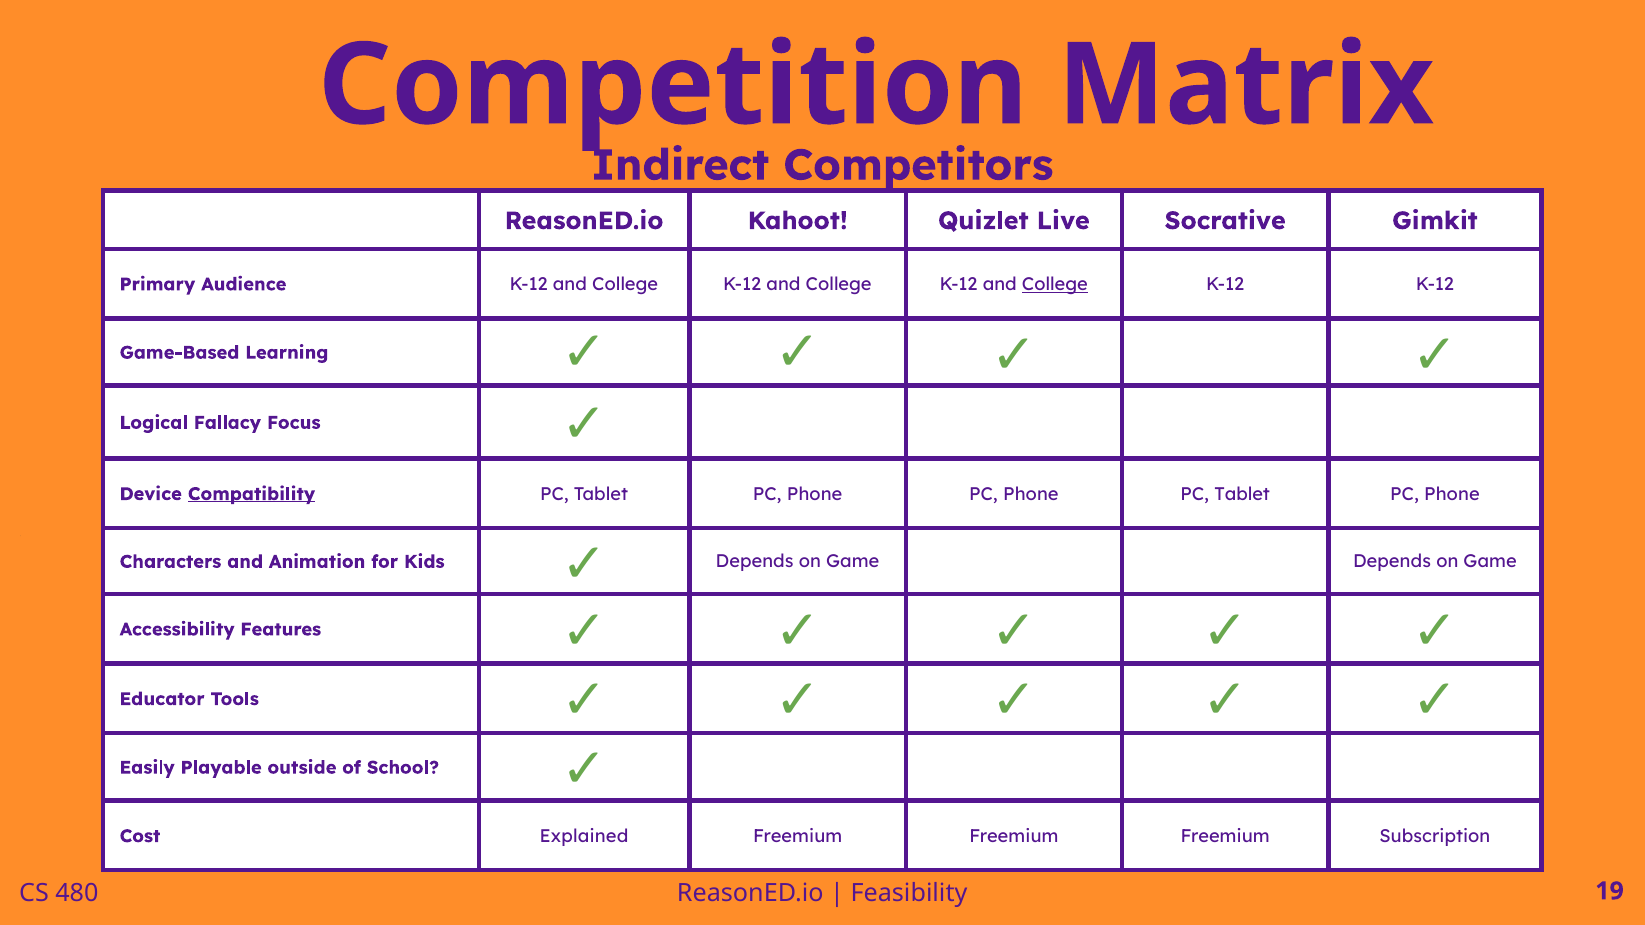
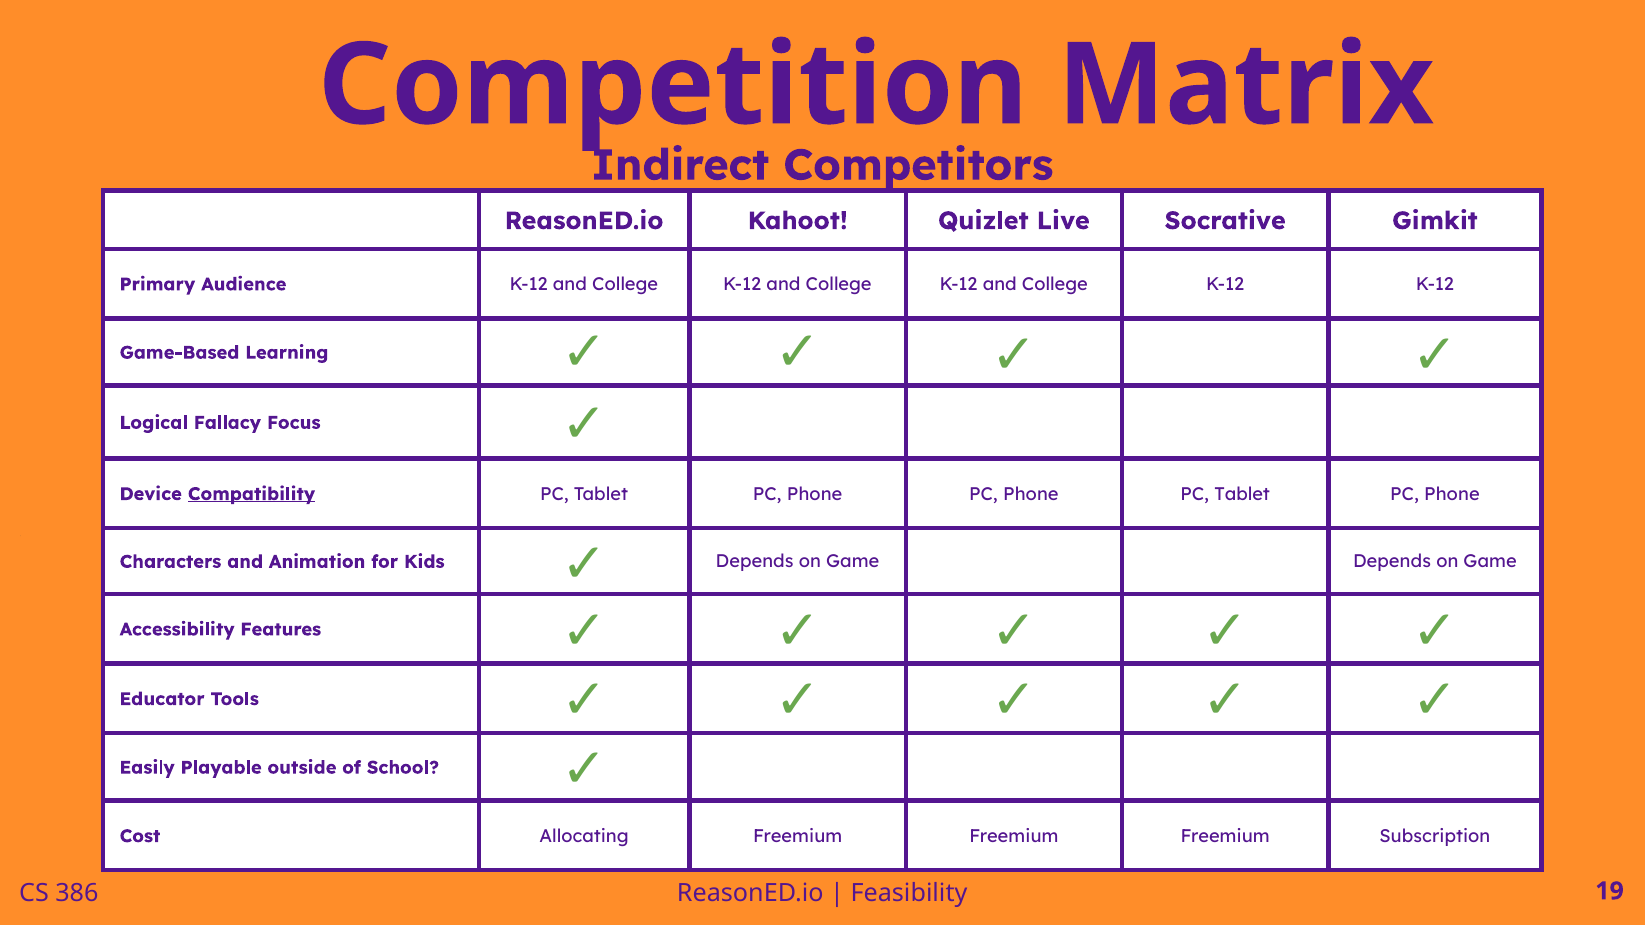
College at (1055, 284) underline: present -> none
Explained: Explained -> Allocating
480: 480 -> 386
